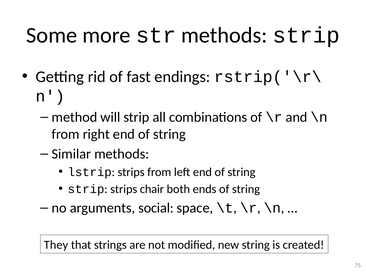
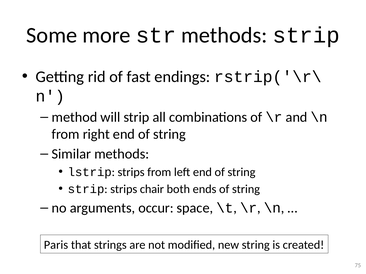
social: social -> occur
They: They -> Paris
